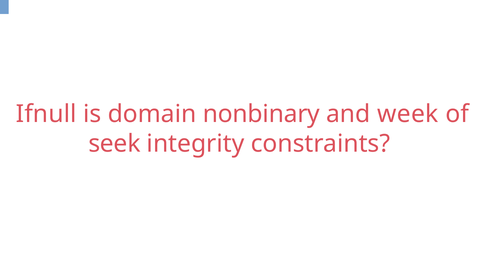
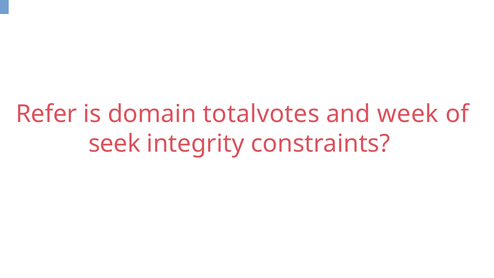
Ifnull: Ifnull -> Refer
nonbinary: nonbinary -> totalvotes
